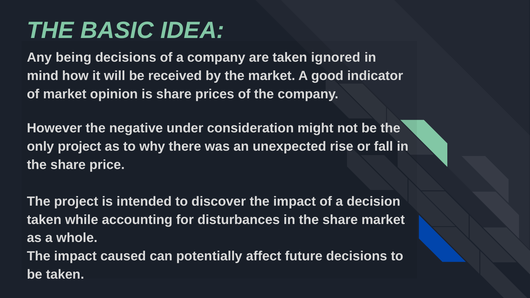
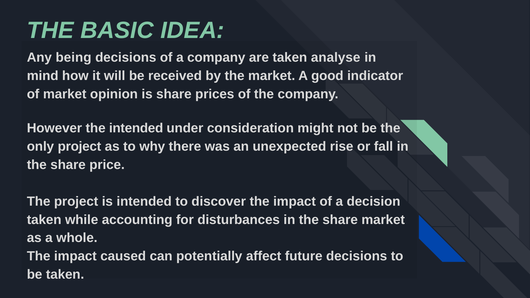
ignored: ignored -> analyse
the negative: negative -> intended
